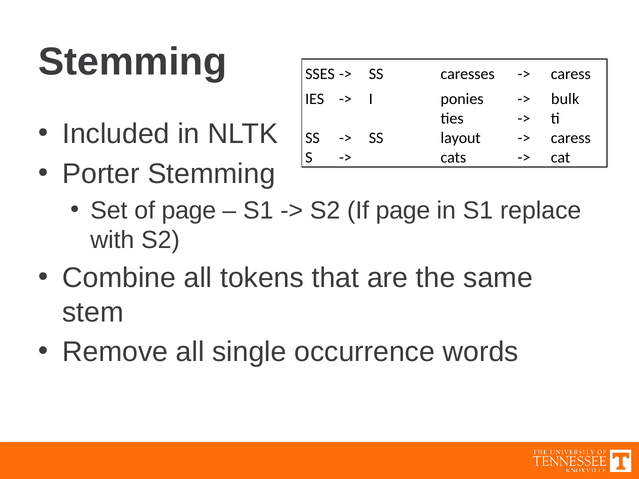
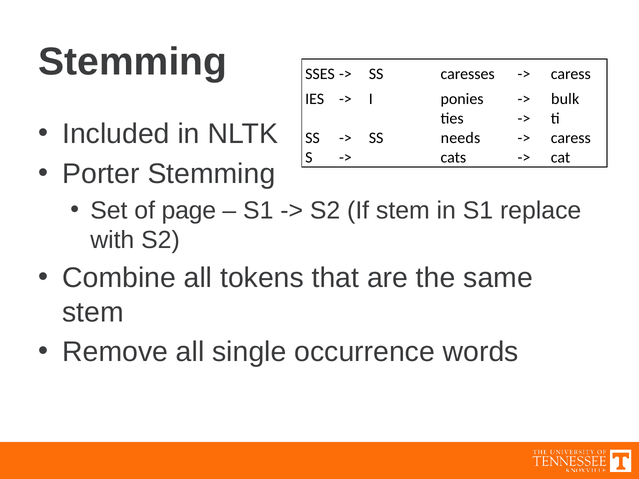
layout: layout -> needs
If page: page -> stem
